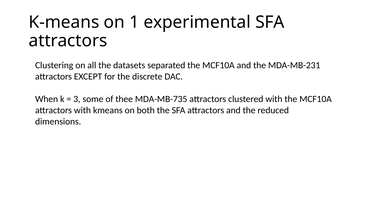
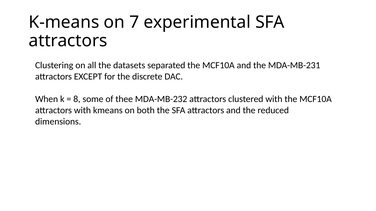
1: 1 -> 7
3: 3 -> 8
MDA-MB-735: MDA-MB-735 -> MDA-MB-232
